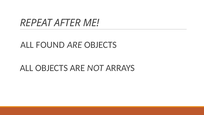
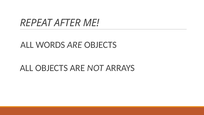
FOUND: FOUND -> WORDS
